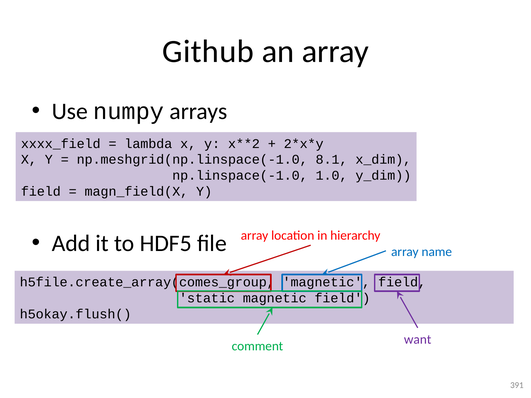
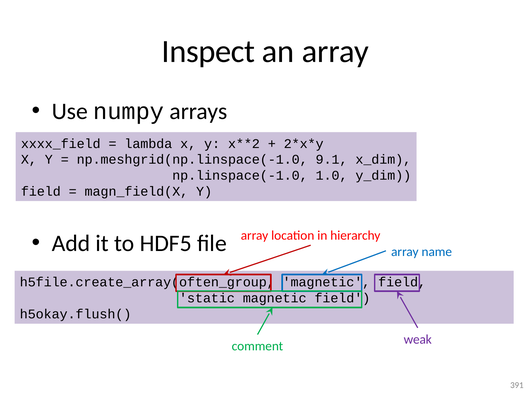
Github: Github -> Inspect
8.1: 8.1 -> 9.1
h5file.create_array(comes_group: h5file.create_array(comes_group -> h5file.create_array(often_group
want: want -> weak
